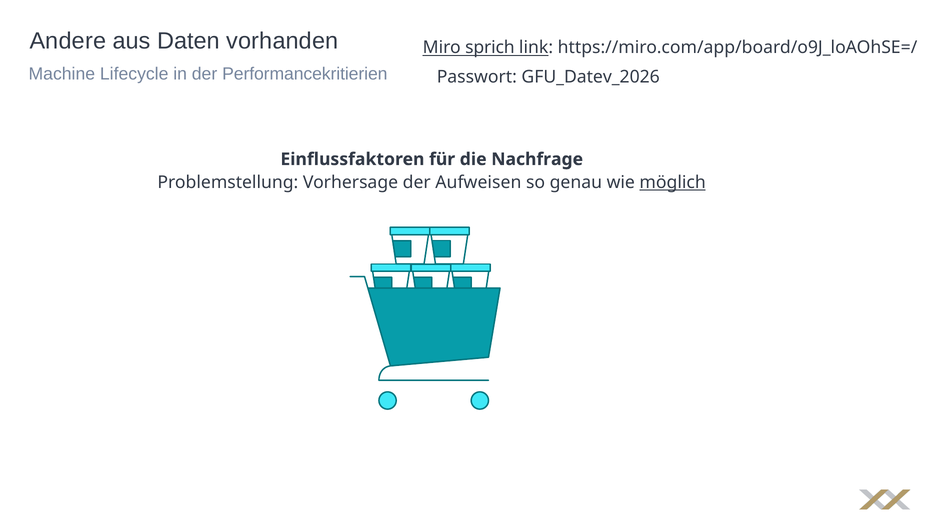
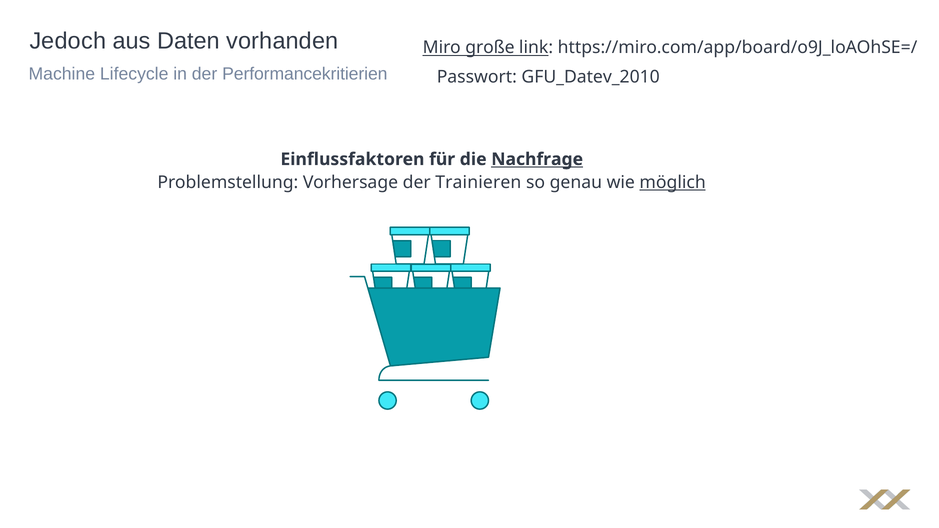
Andere: Andere -> Jedoch
sprich: sprich -> große
GFU_Datev_2026: GFU_Datev_2026 -> GFU_Datev_2010
Nachfrage underline: none -> present
Aufweisen: Aufweisen -> Trainieren
